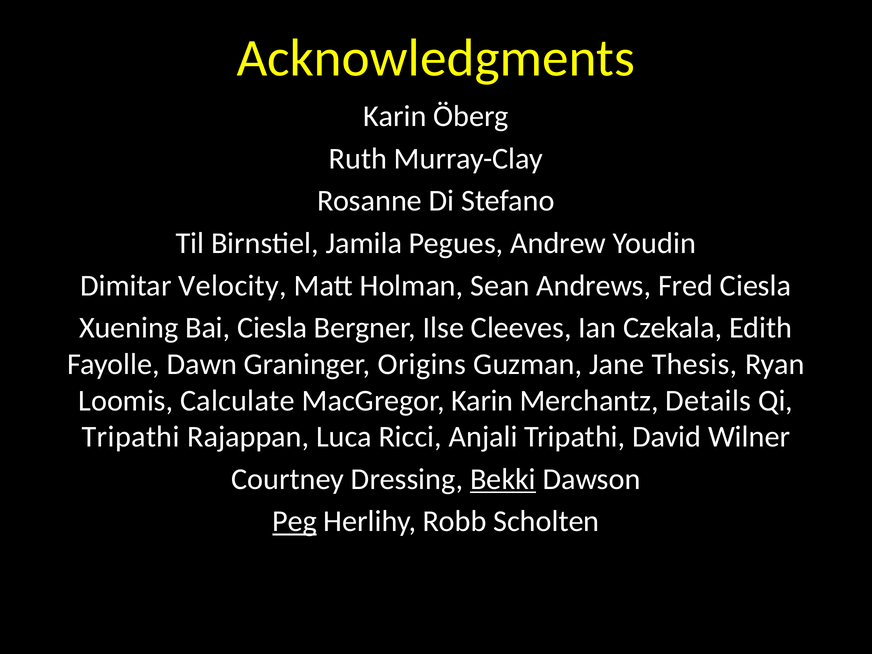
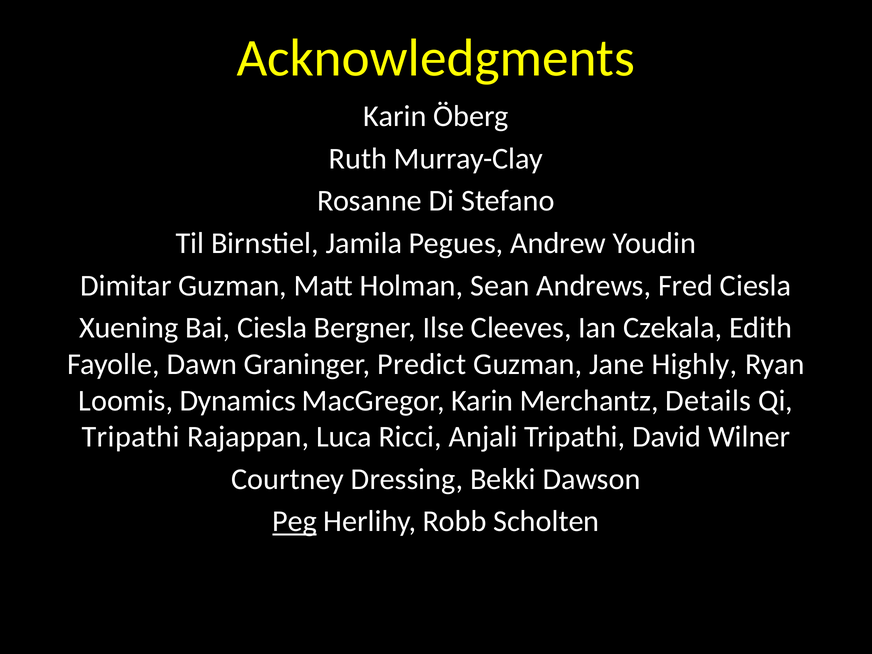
Dimitar Velocity: Velocity -> Guzman
Origins: Origins -> Predict
Thesis: Thesis -> Highly
Calculate: Calculate -> Dynamics
Bekki underline: present -> none
